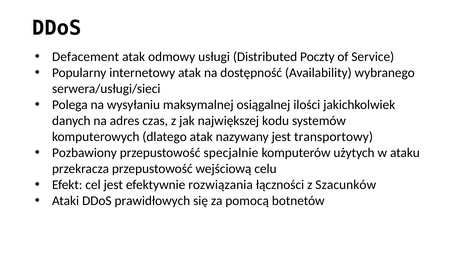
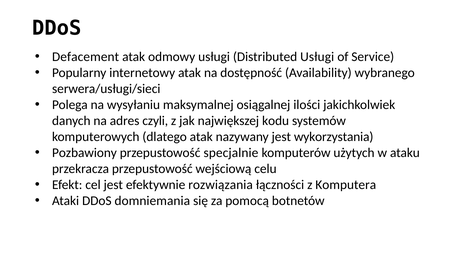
Distributed Poczty: Poczty -> Usługi
czas: czas -> czyli
transportowy: transportowy -> wykorzystania
Szacunków: Szacunków -> Komputera
prawidłowych: prawidłowych -> domniemania
